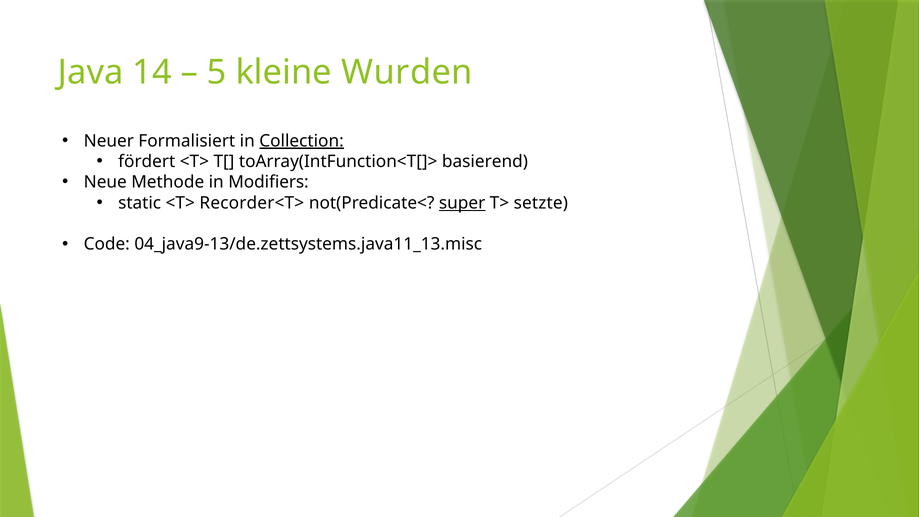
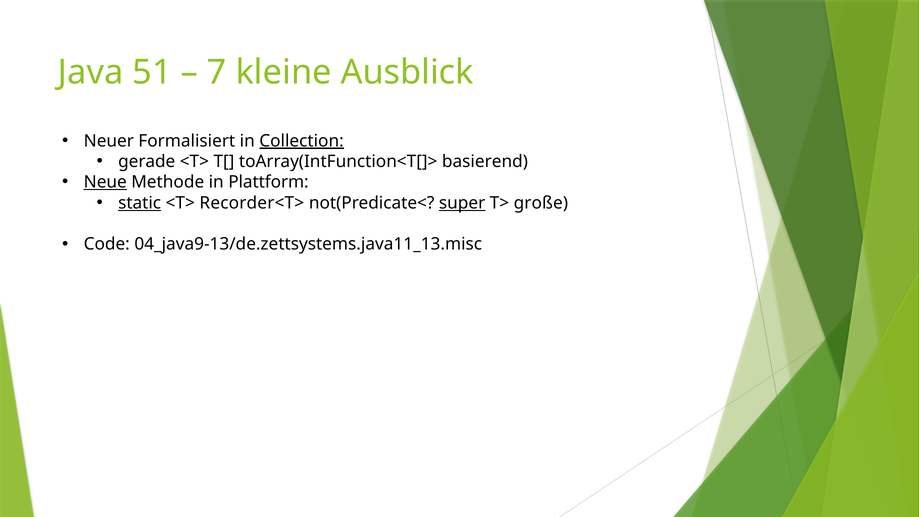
14: 14 -> 51
5: 5 -> 7
Wurden: Wurden -> Ausblick
fördert: fördert -> gerade
Neue underline: none -> present
Modifiers: Modifiers -> Plattform
static underline: none -> present
setzte: setzte -> große
